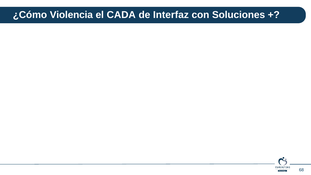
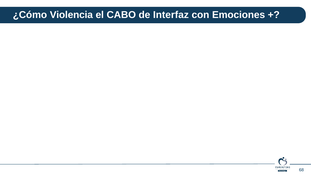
CADA: CADA -> CABO
Soluciones: Soluciones -> Emociones
